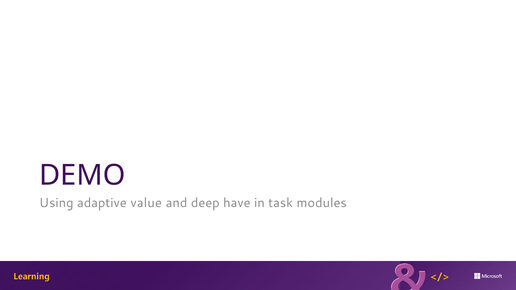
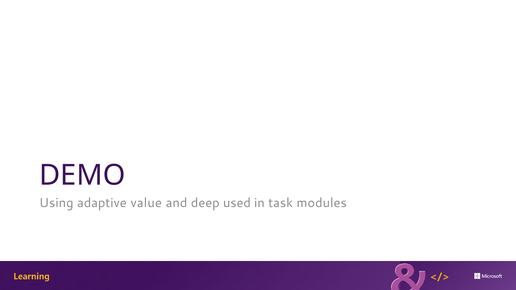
have: have -> used
